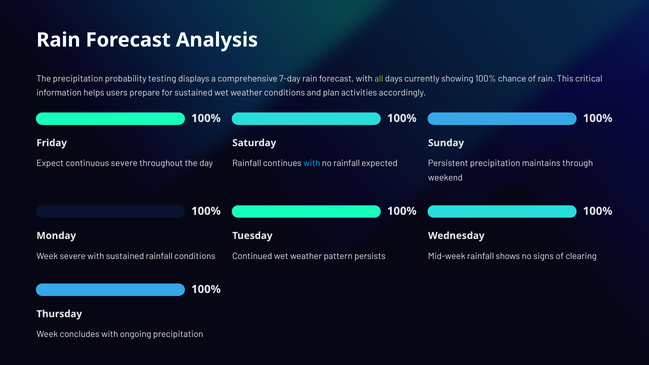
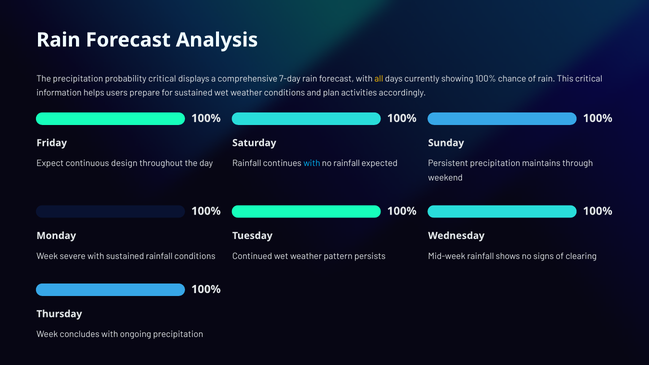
probability testing: testing -> critical
all colour: light green -> yellow
continuous severe: severe -> design
